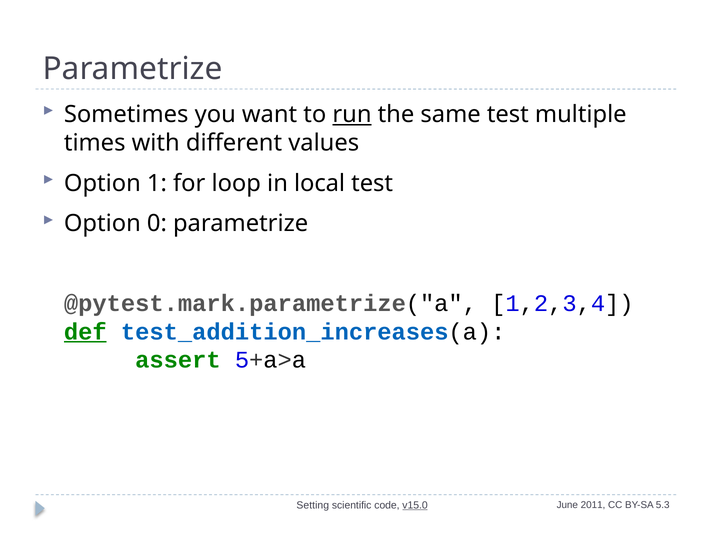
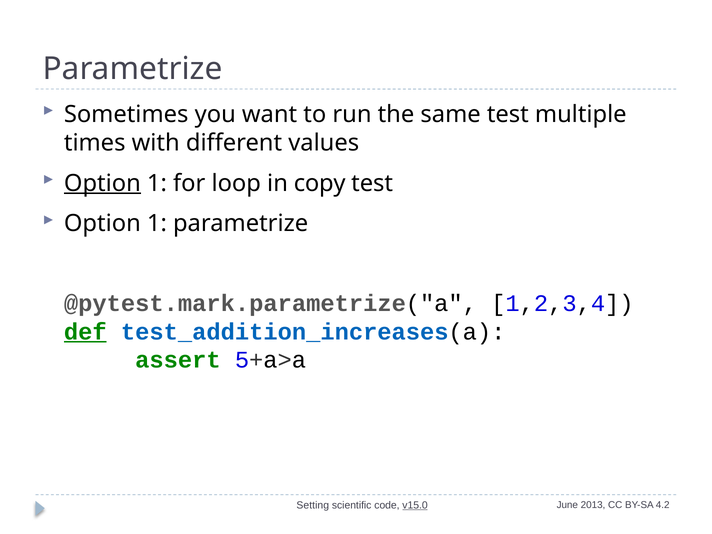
run underline: present -> none
Option at (102, 183) underline: none -> present
local: local -> copy
0 at (157, 224): 0 -> 1
2011: 2011 -> 2013
5.3: 5.3 -> 4.2
